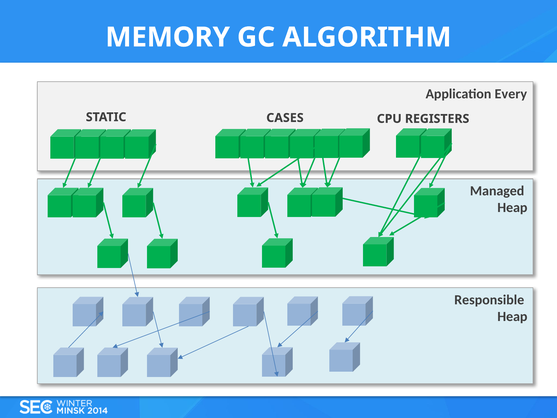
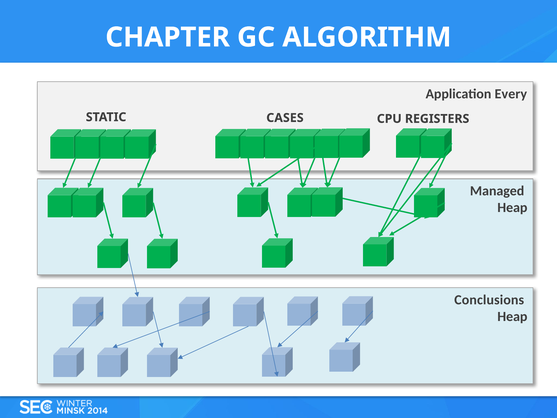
MEMORY: MEMORY -> CHAPTER
Responsible: Responsible -> Conclusions
